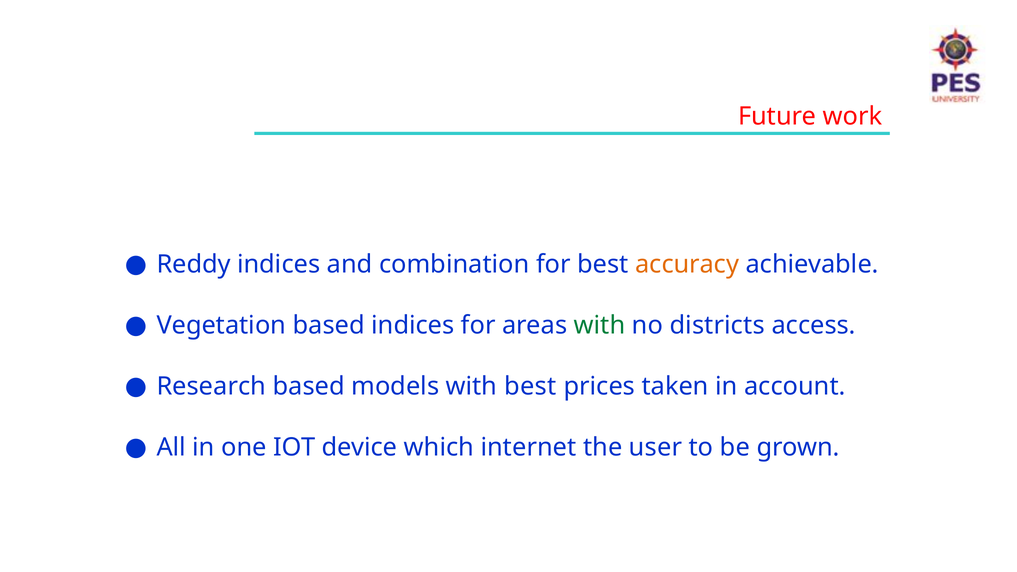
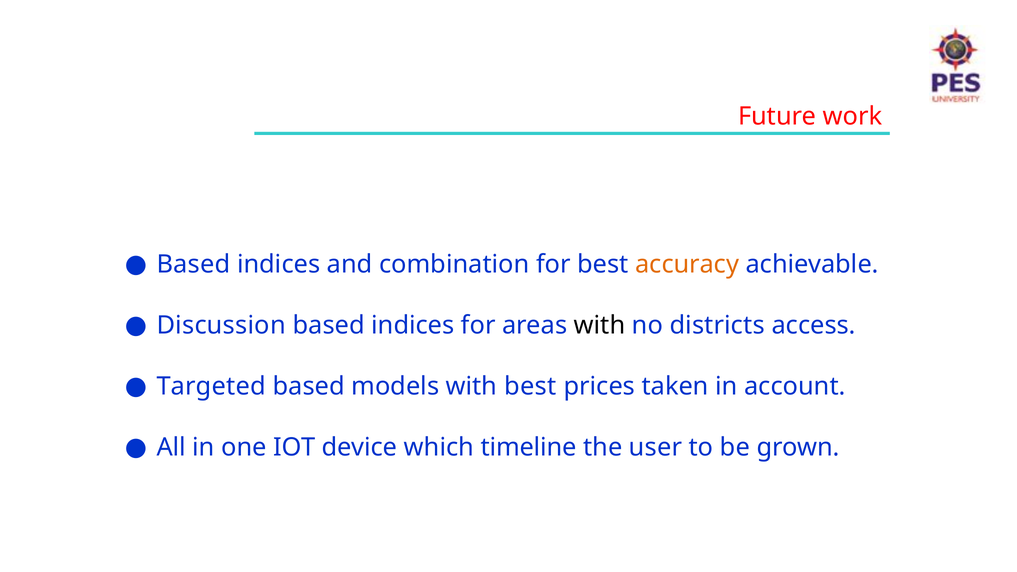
Reddy at (194, 264): Reddy -> Based
Vegetation: Vegetation -> Discussion
with at (600, 325) colour: green -> black
Research: Research -> Targeted
internet: internet -> timeline
